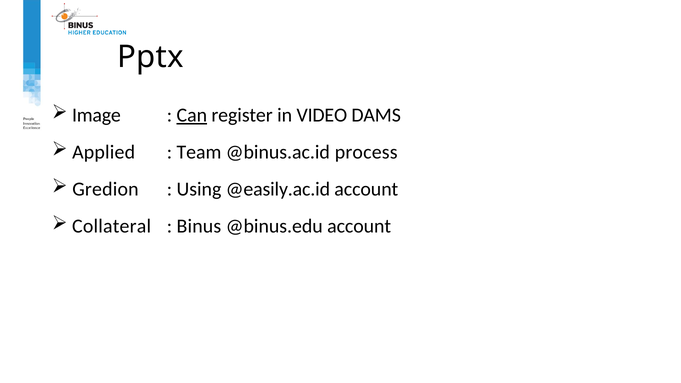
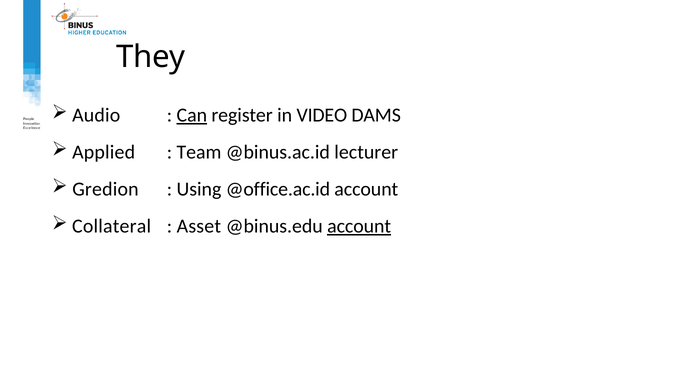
Pptx: Pptx -> They
Image: Image -> Audio
process: process -> lecturer
@easily.ac.id: @easily.ac.id -> @office.ac.id
Binus: Binus -> Asset
account at (359, 226) underline: none -> present
